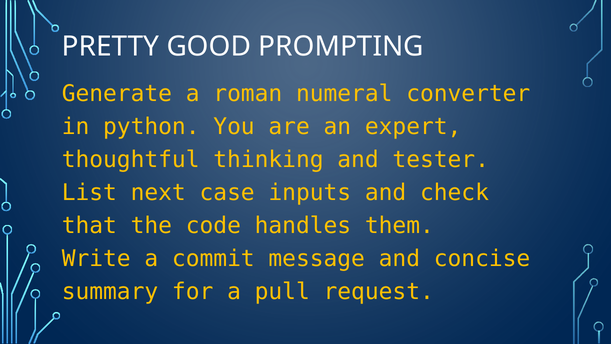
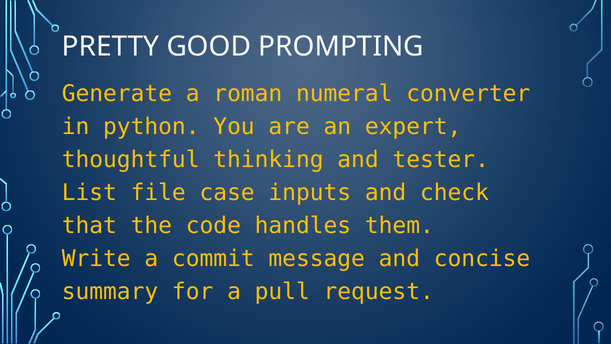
next: next -> file
